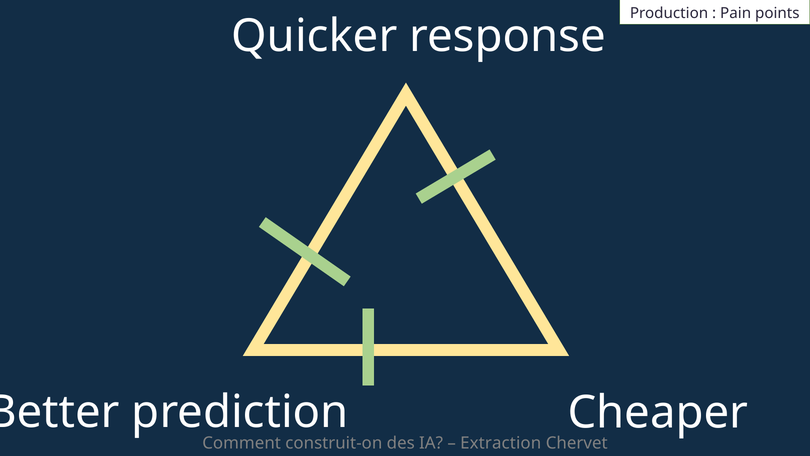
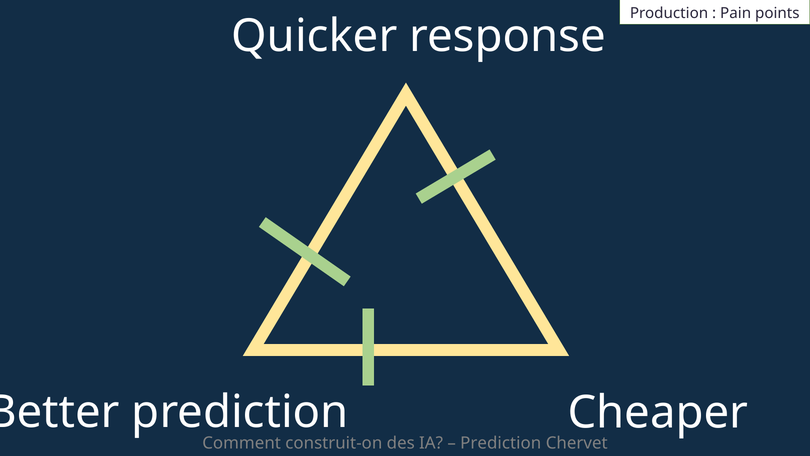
Extraction at (501, 443): Extraction -> Prediction
